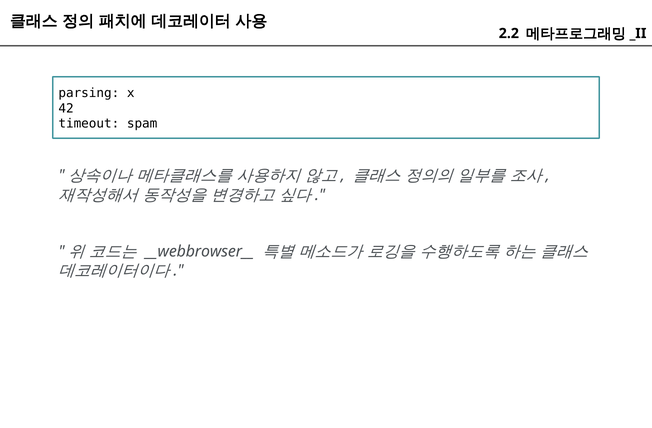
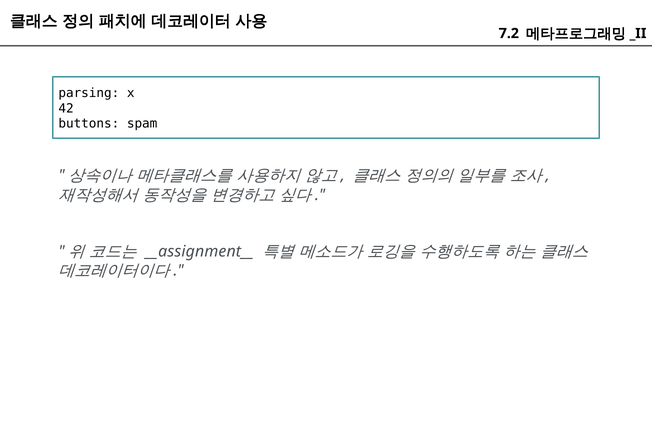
2.2: 2.2 -> 7.2
timeout: timeout -> buttons
__webbrowser__: __webbrowser__ -> __assignment__
